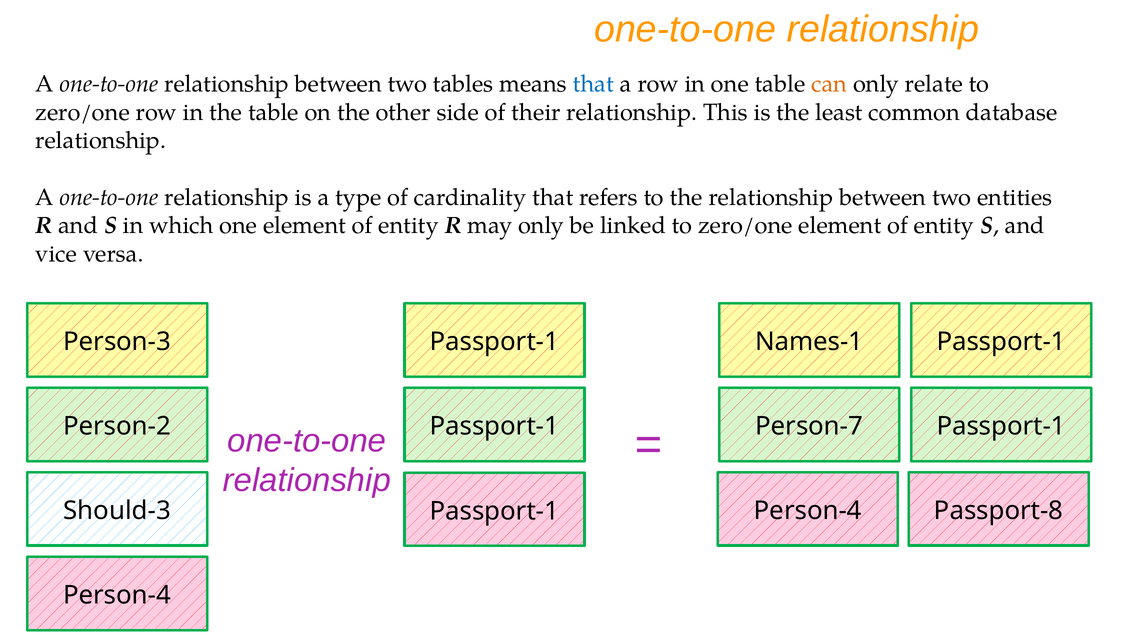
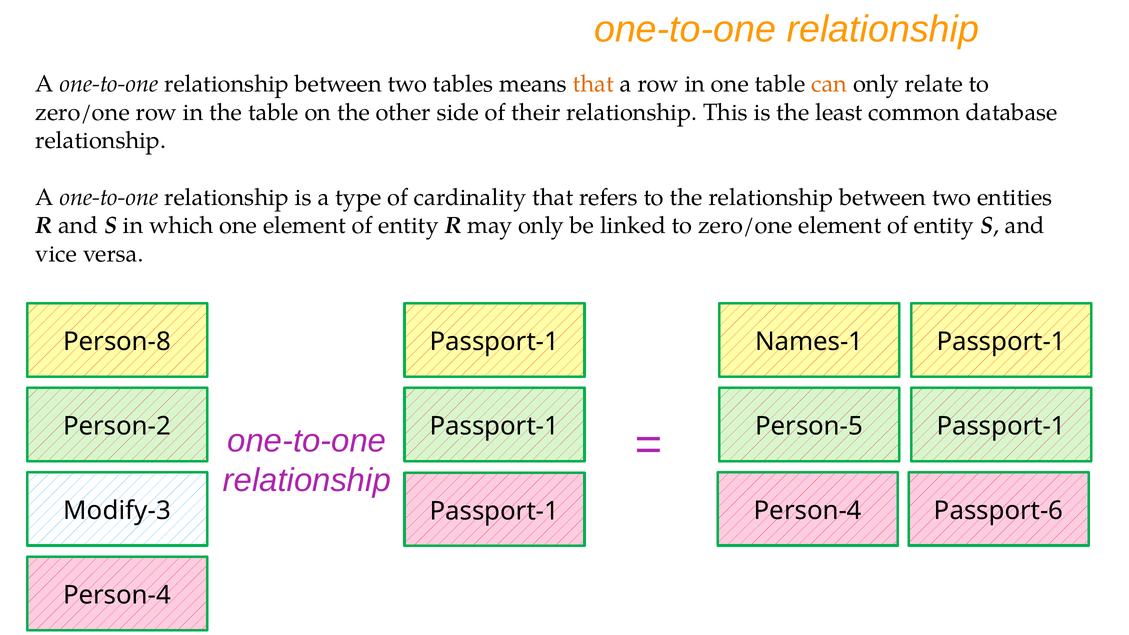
that at (593, 84) colour: blue -> orange
Person-3: Person-3 -> Person-8
Person-7: Person-7 -> Person-5
Should-3: Should-3 -> Modify-3
Passport-8: Passport-8 -> Passport-6
